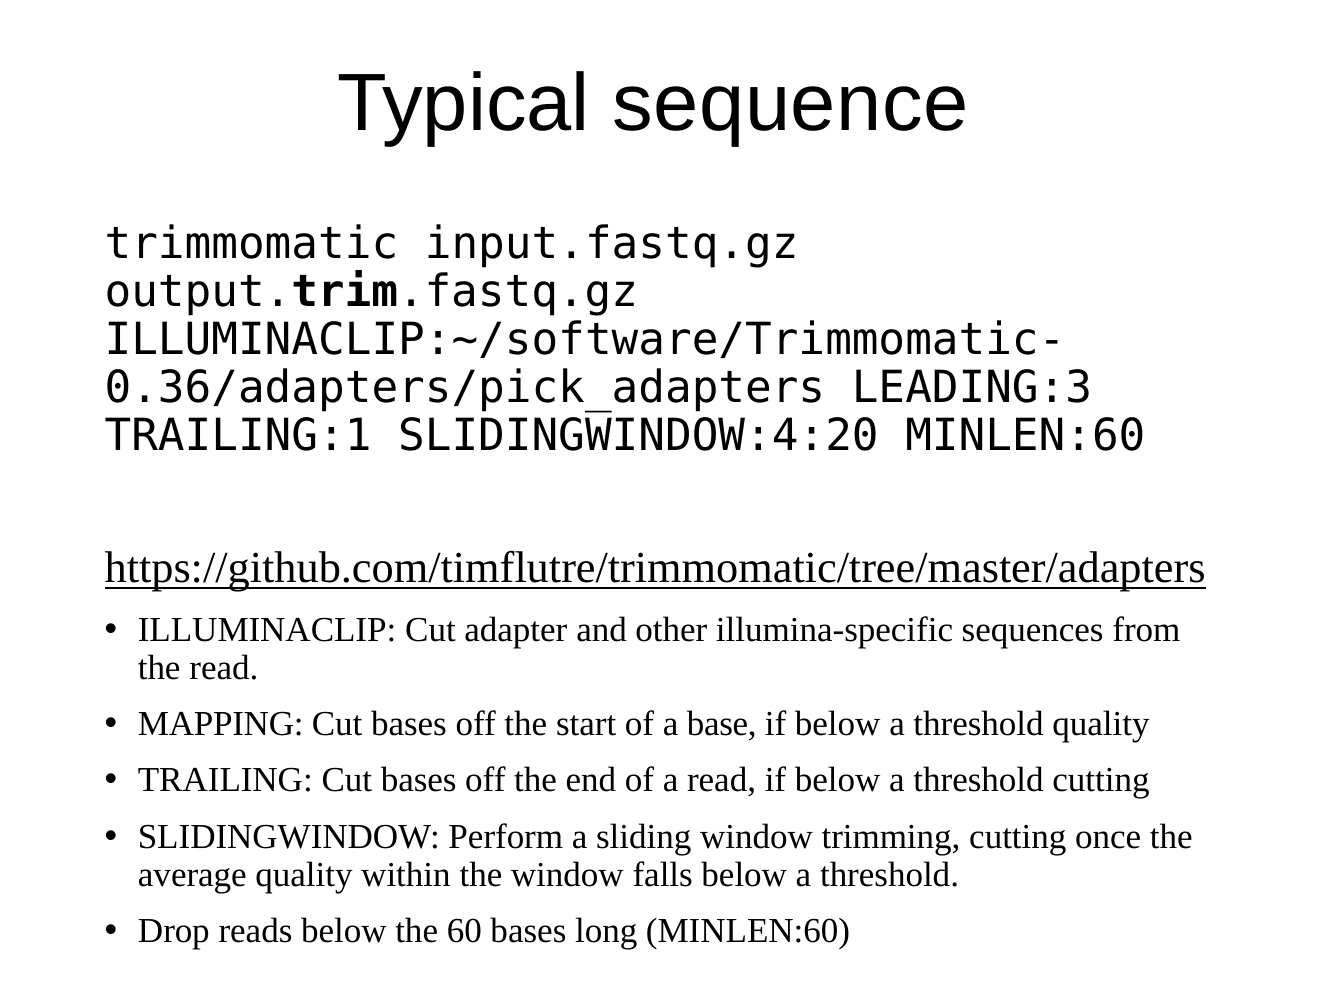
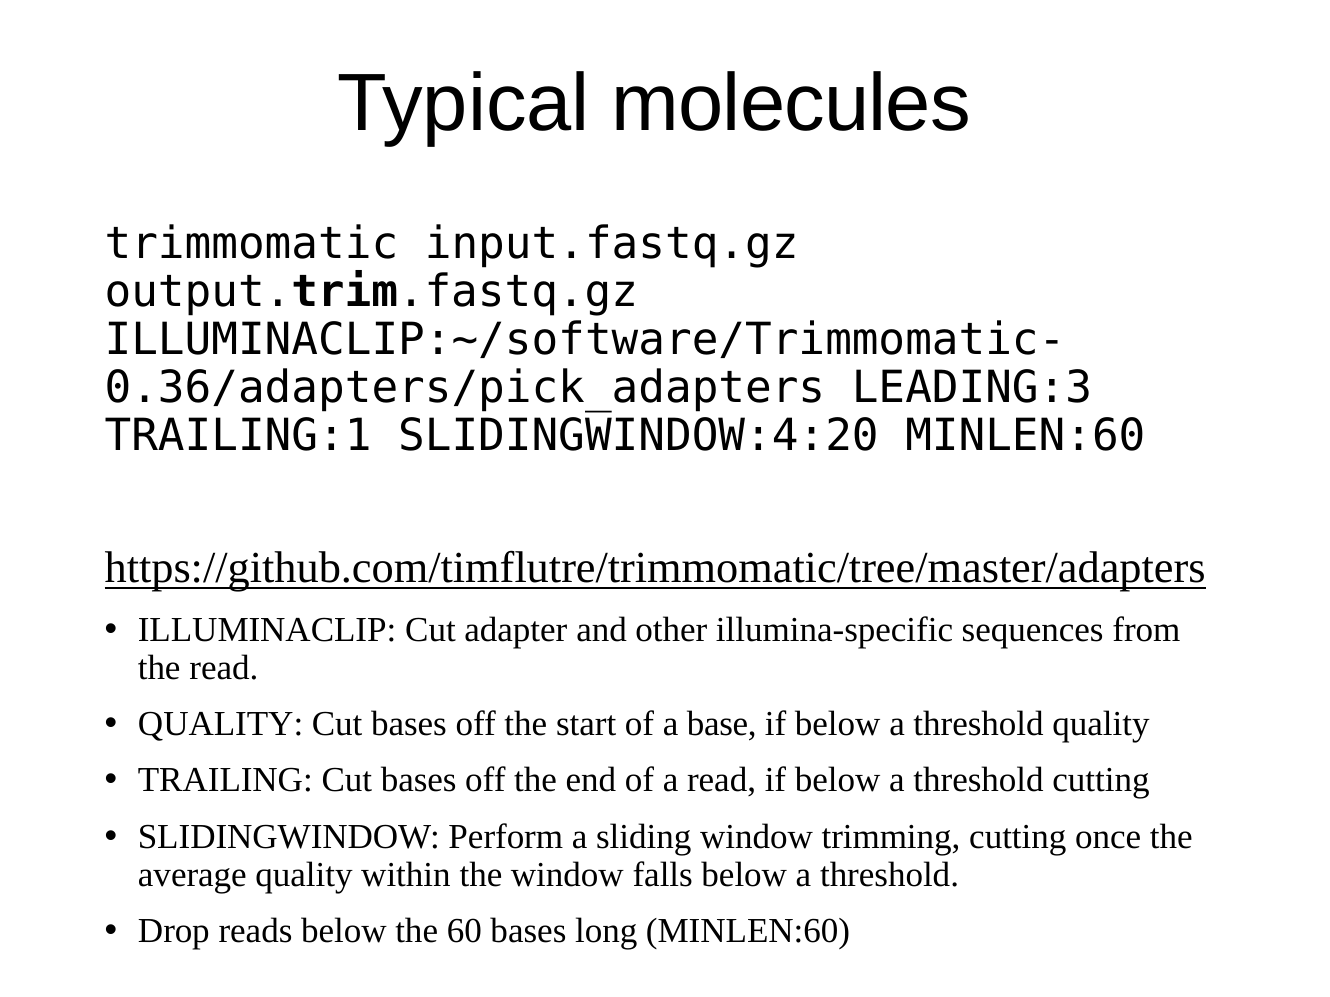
sequence: sequence -> molecules
MAPPING at (221, 724): MAPPING -> QUALITY
